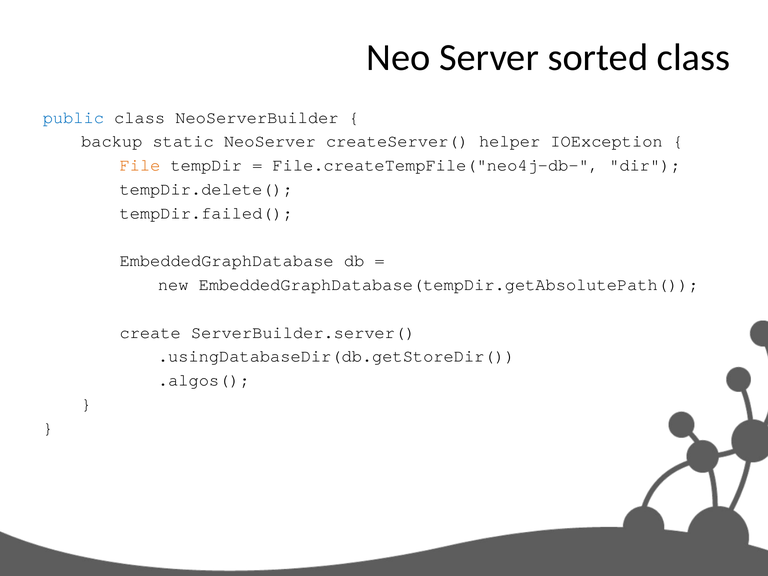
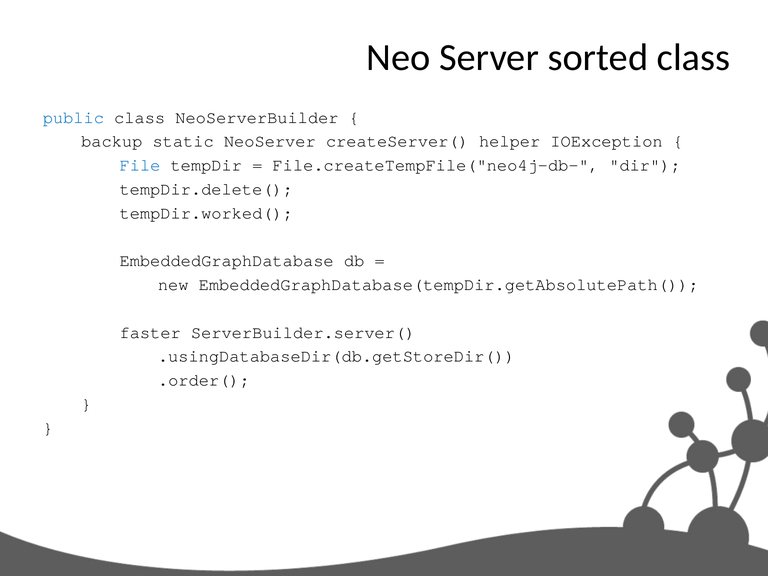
File colour: orange -> blue
tempDir.failed(: tempDir.failed( -> tempDir.worked(
create: create -> faster
.algos(: .algos( -> .order(
